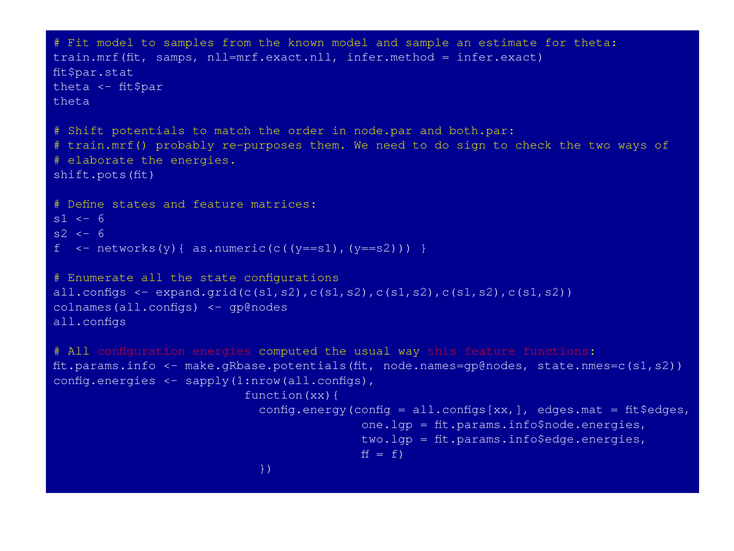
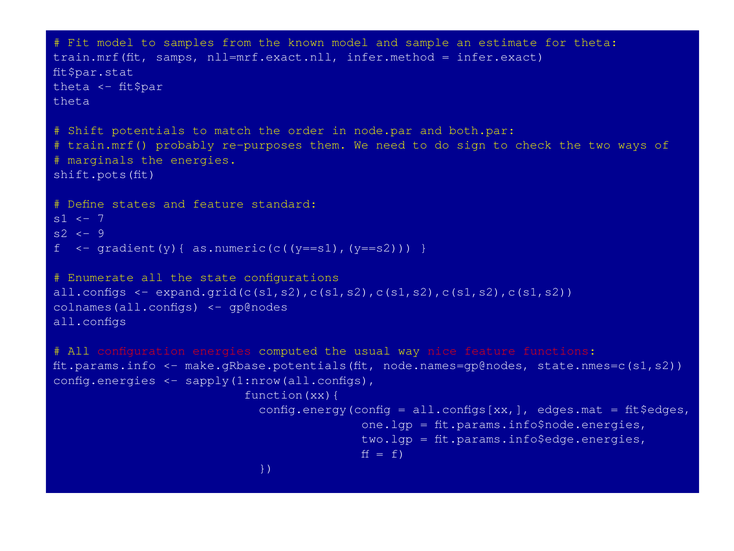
elaborate: elaborate -> marginals
matrices: matrices -> standard
6 at (101, 218): 6 -> 7
6 at (101, 233): 6 -> 9
networks(y){: networks(y){ -> gradient(y){
this: this -> nice
